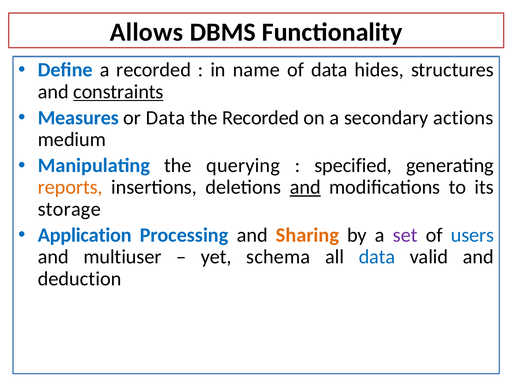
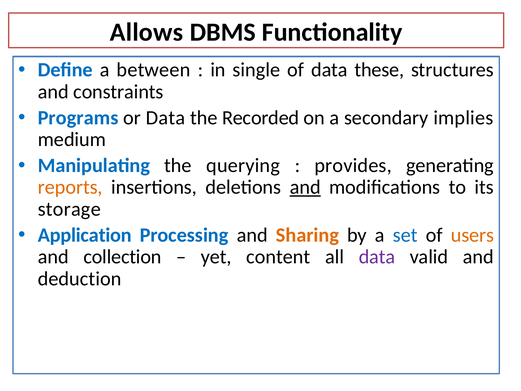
a recorded: recorded -> between
name: name -> single
hides: hides -> these
constraints underline: present -> none
Measures: Measures -> Programs
actions: actions -> implies
specified: specified -> provides
set colour: purple -> blue
users colour: blue -> orange
multiuser: multiuser -> collection
schema: schema -> content
data at (377, 257) colour: blue -> purple
